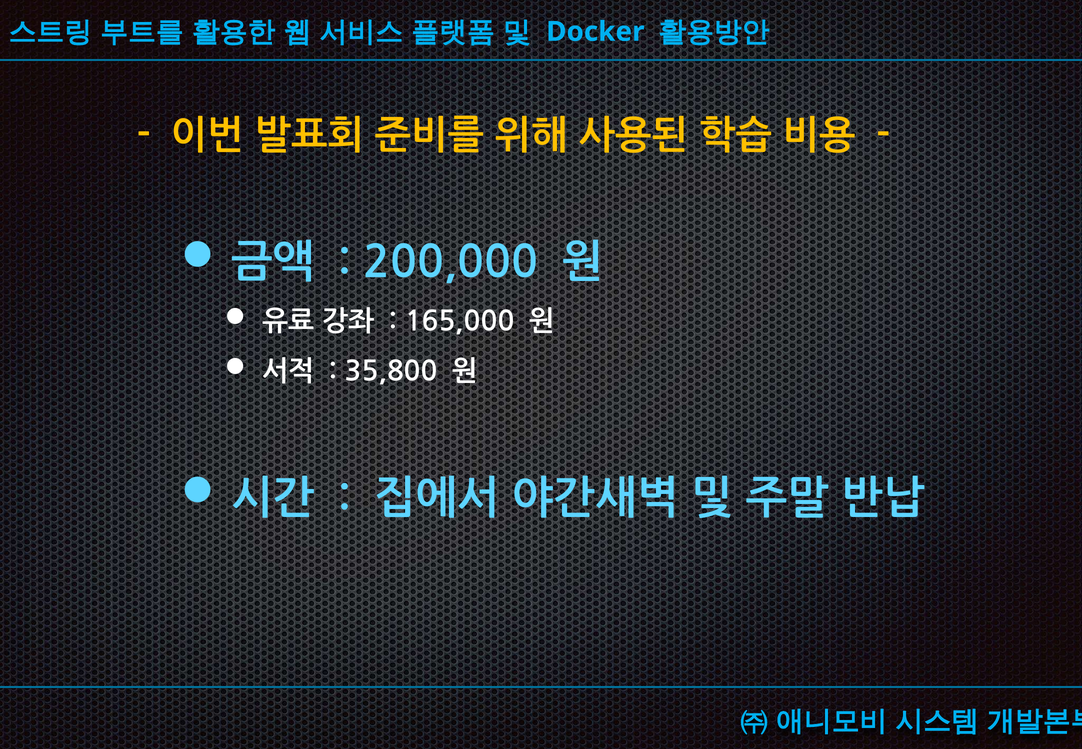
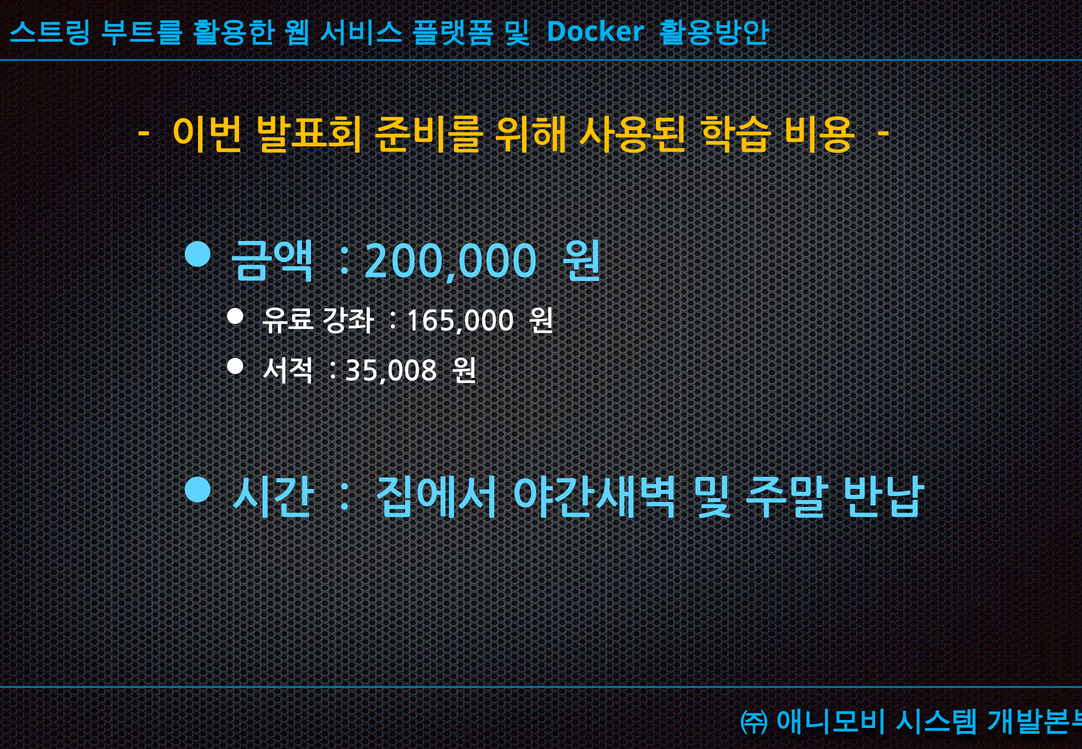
35,800: 35,800 -> 35,008
